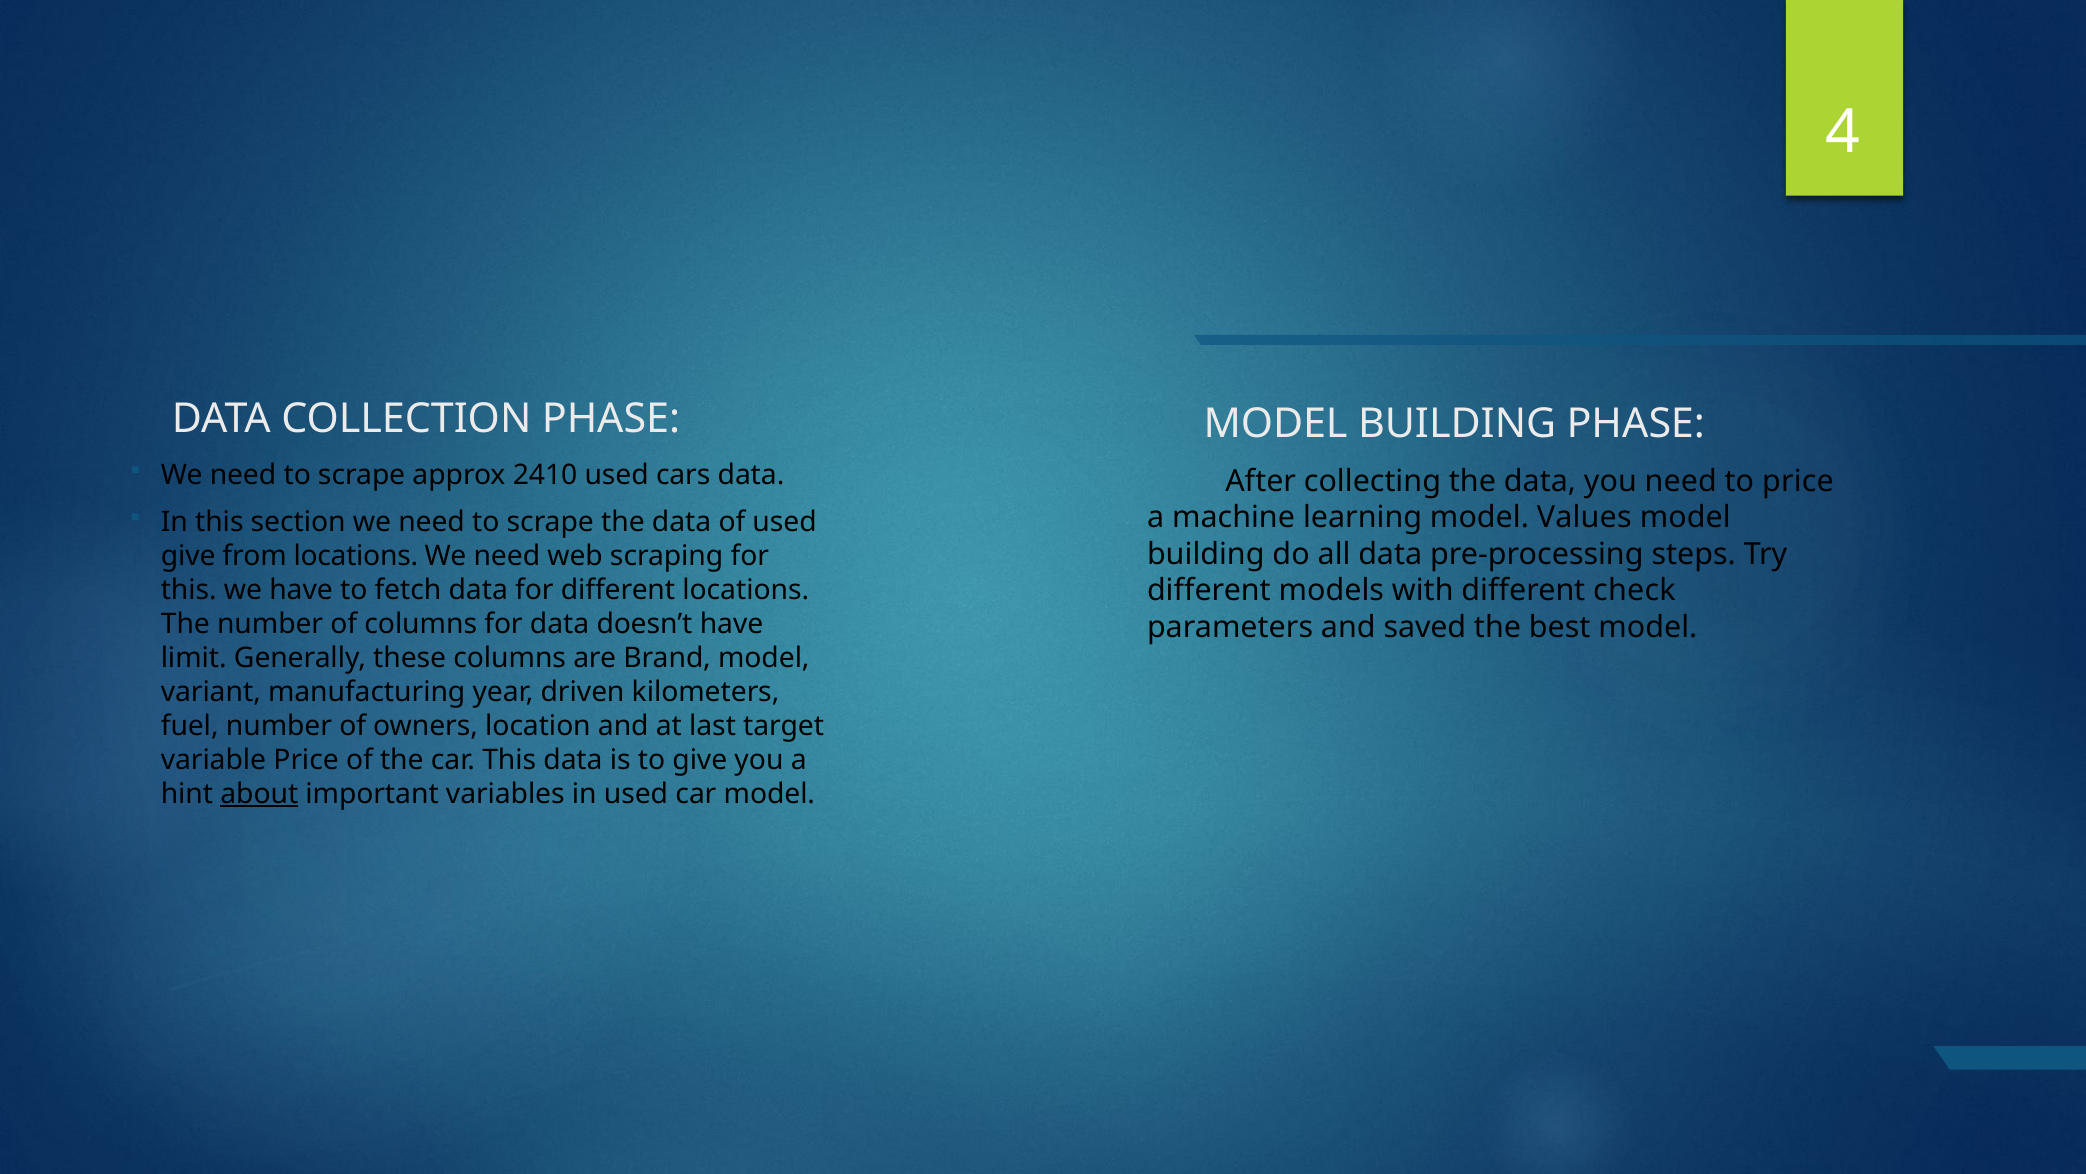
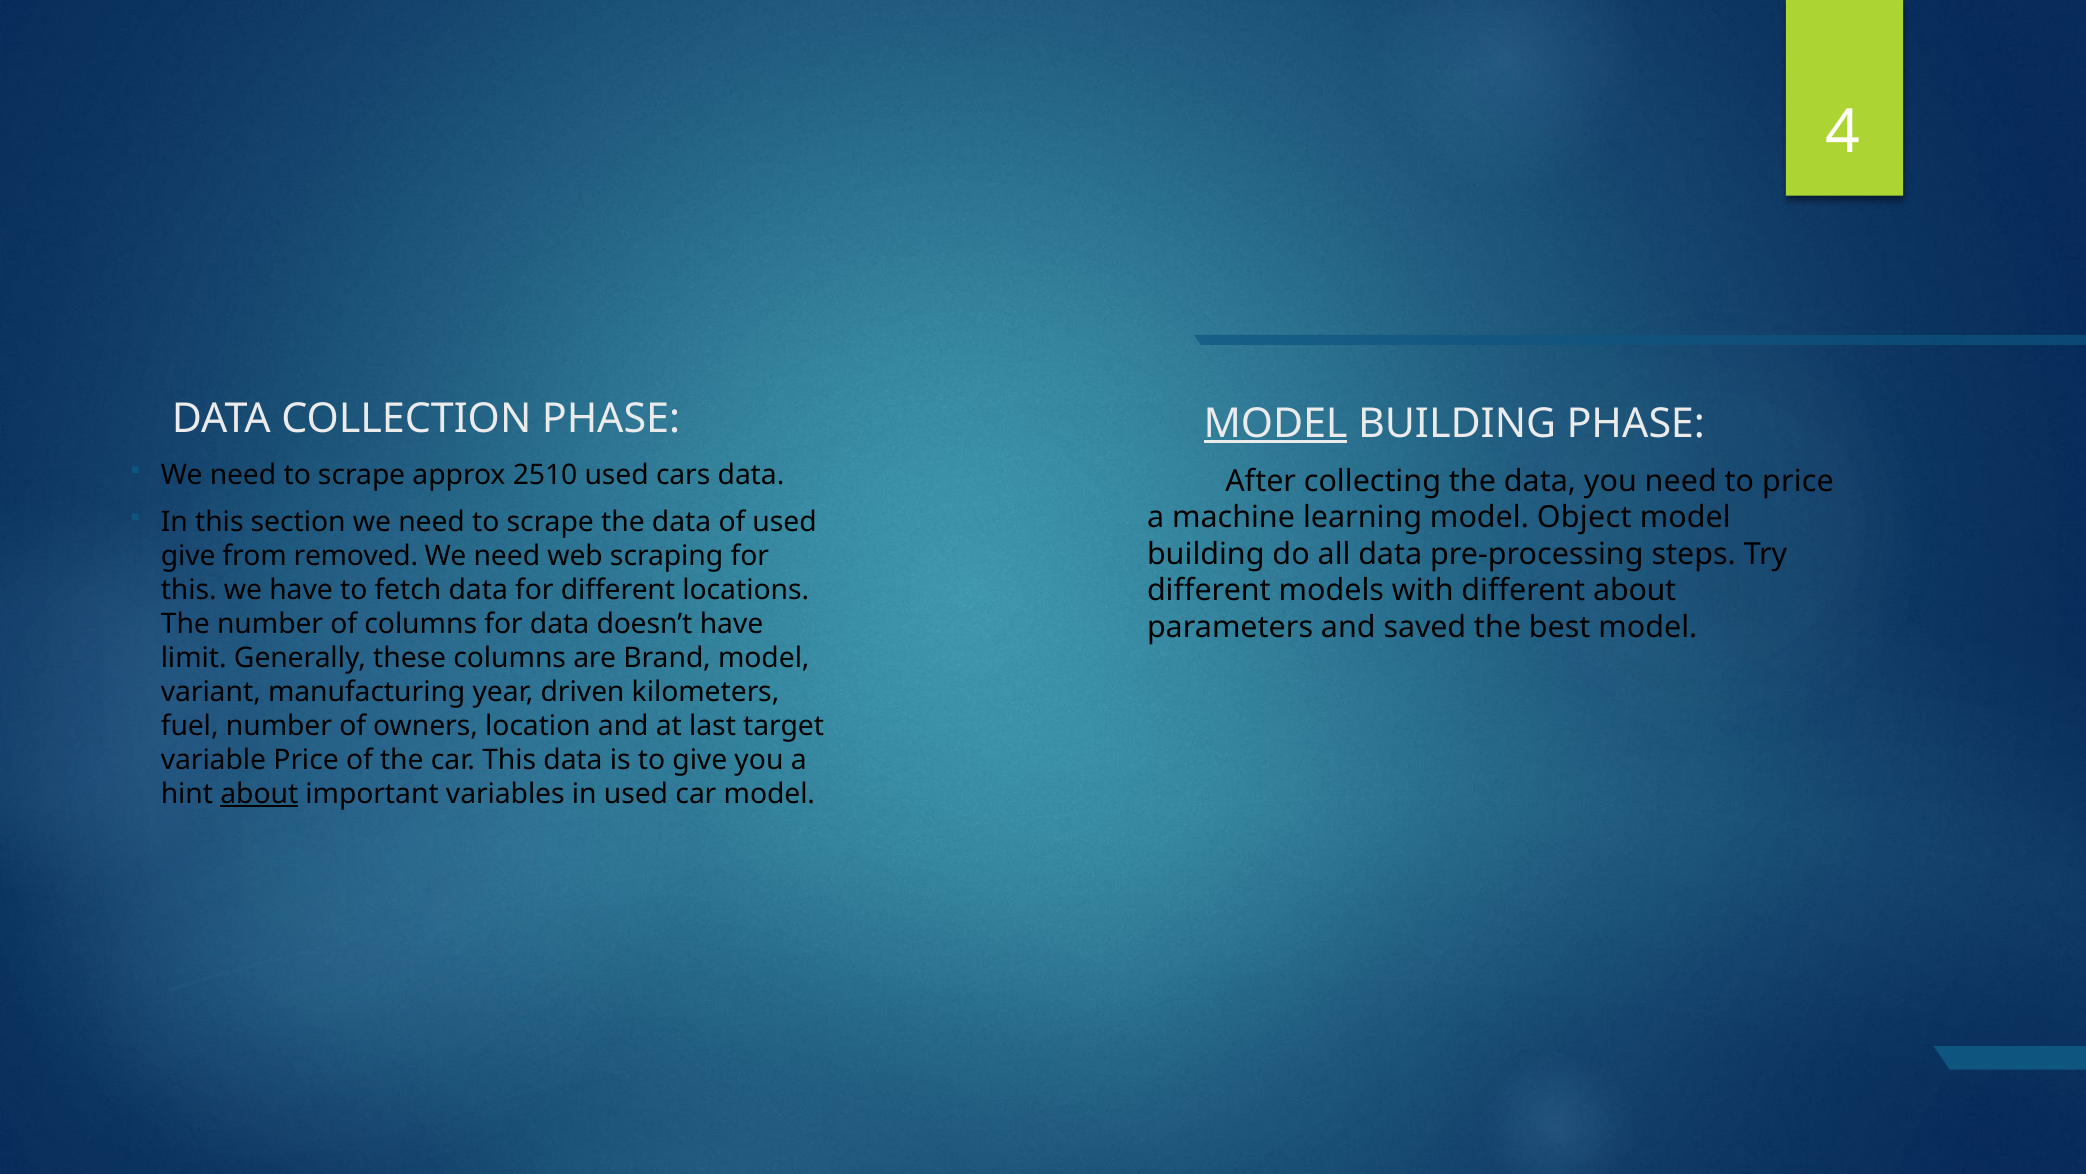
MODEL at (1276, 424) underline: none -> present
2410: 2410 -> 2510
Values: Values -> Object
from locations: locations -> removed
different check: check -> about
